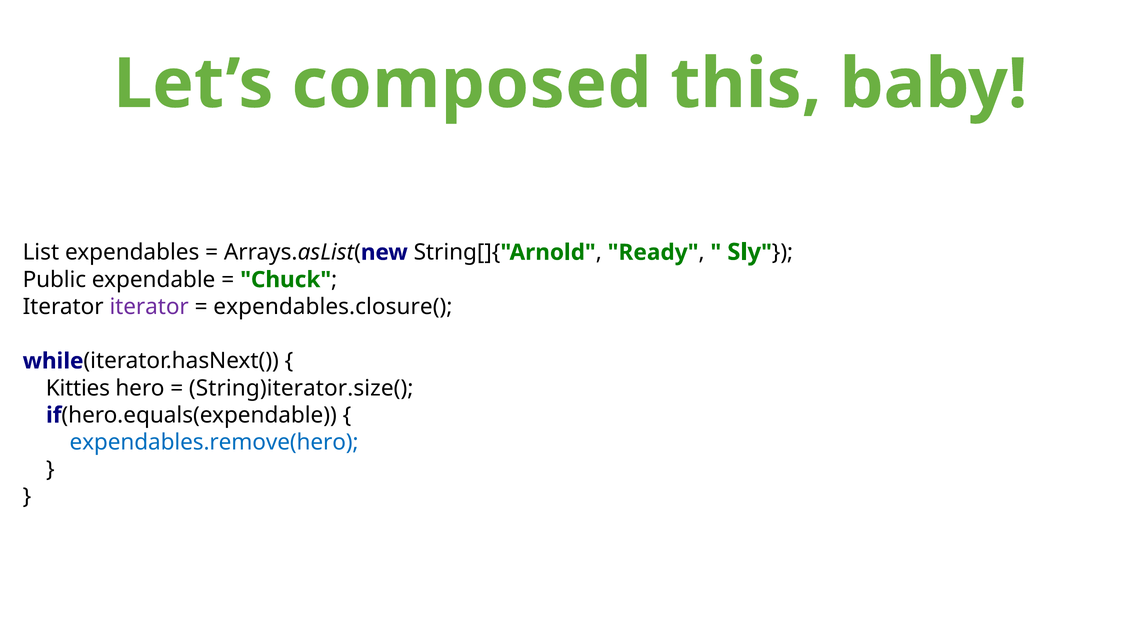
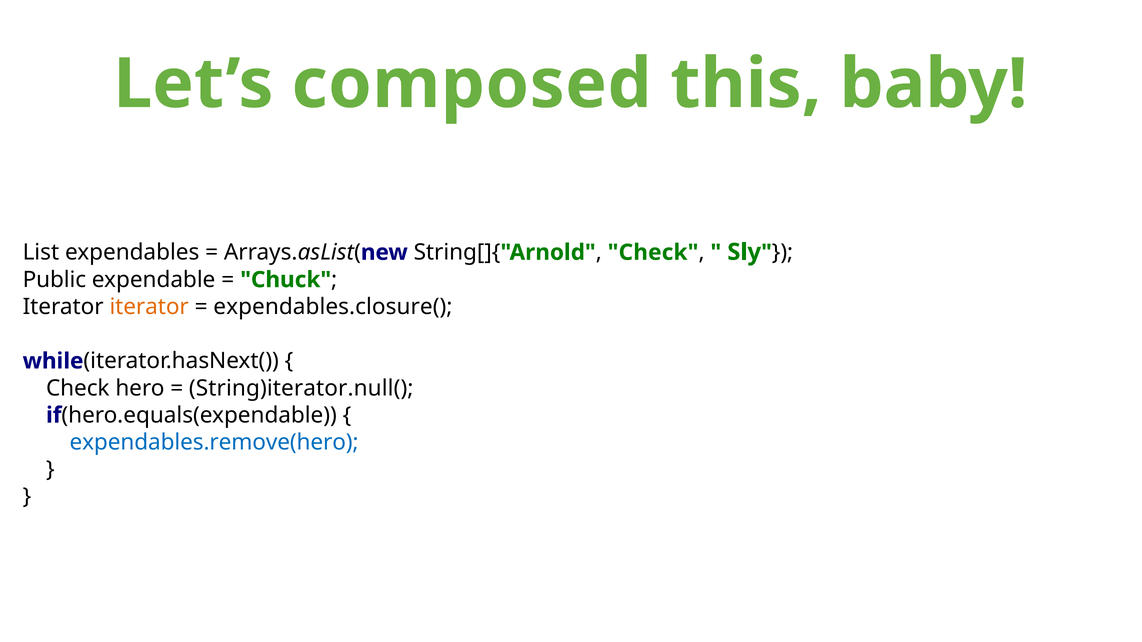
Ready at (653, 253): Ready -> Check
iterator at (149, 307) colour: purple -> orange
Kitties at (78, 388): Kitties -> Check
String)iterator.size(: String)iterator.size( -> String)iterator.null(
